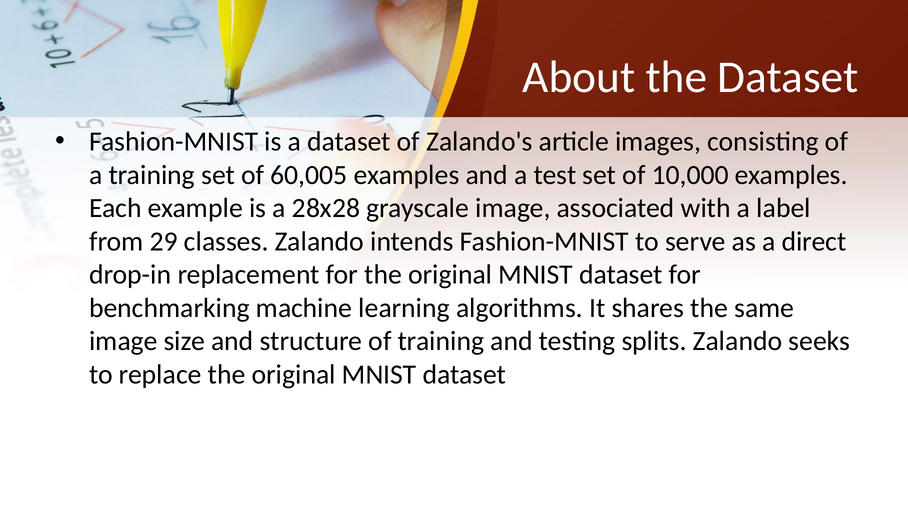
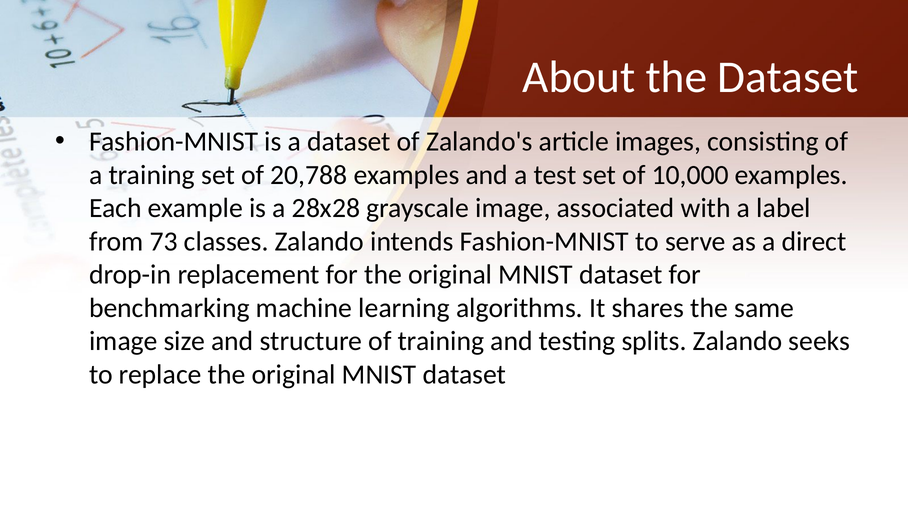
60,005: 60,005 -> 20,788
29: 29 -> 73
